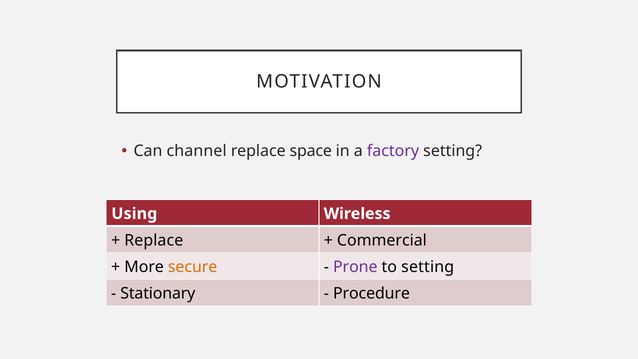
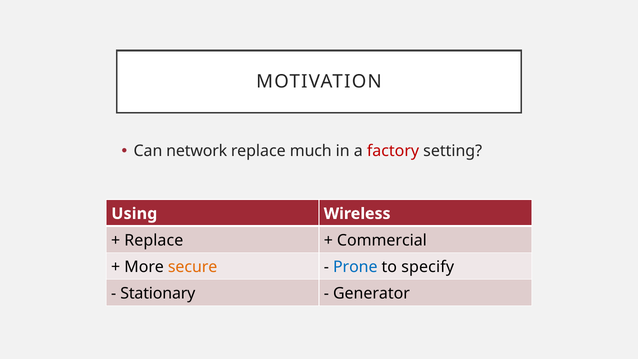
channel: channel -> network
space: space -> much
factory colour: purple -> red
Prone colour: purple -> blue
to setting: setting -> specify
Procedure: Procedure -> Generator
